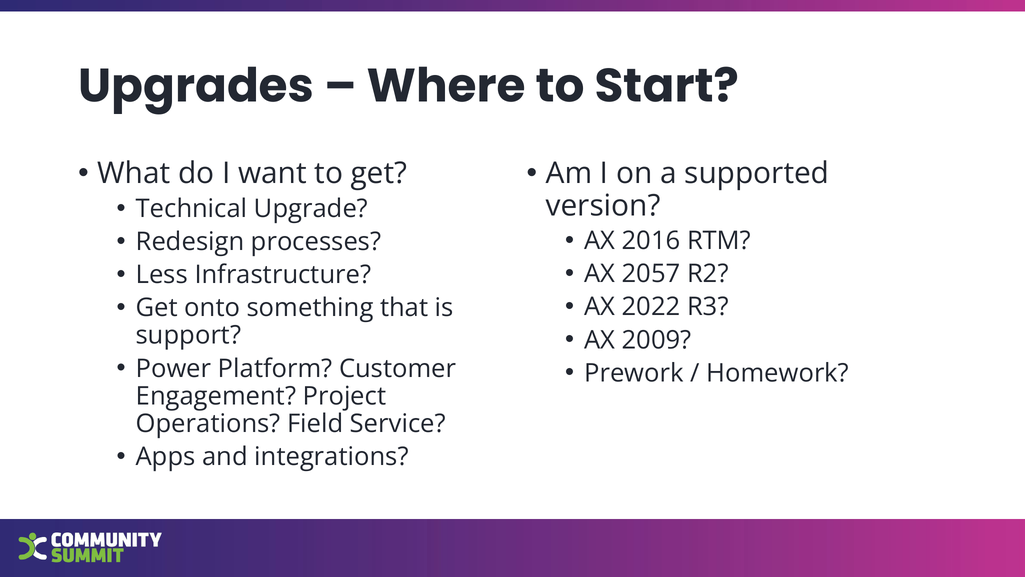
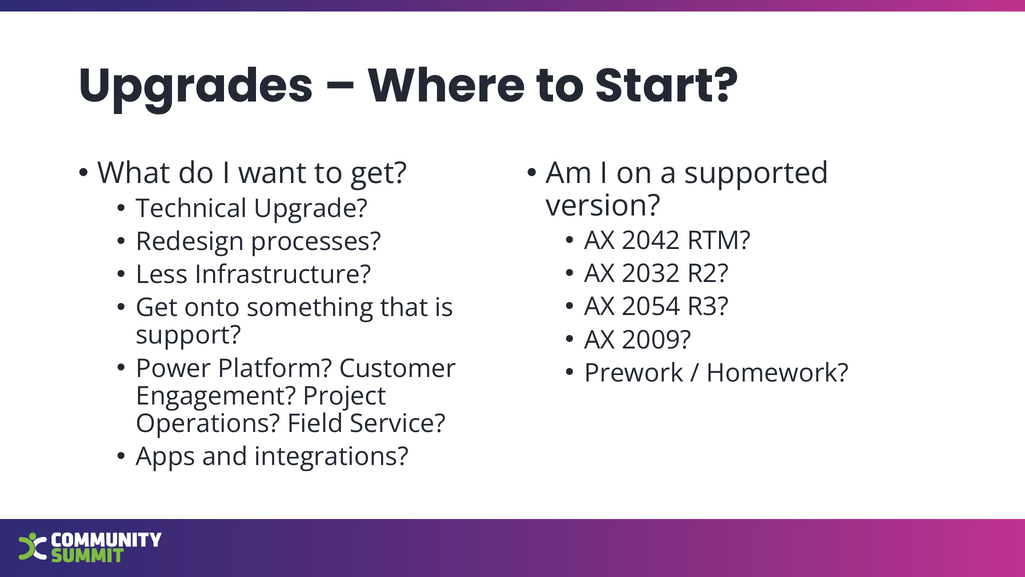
2016: 2016 -> 2042
2057: 2057 -> 2032
2022: 2022 -> 2054
